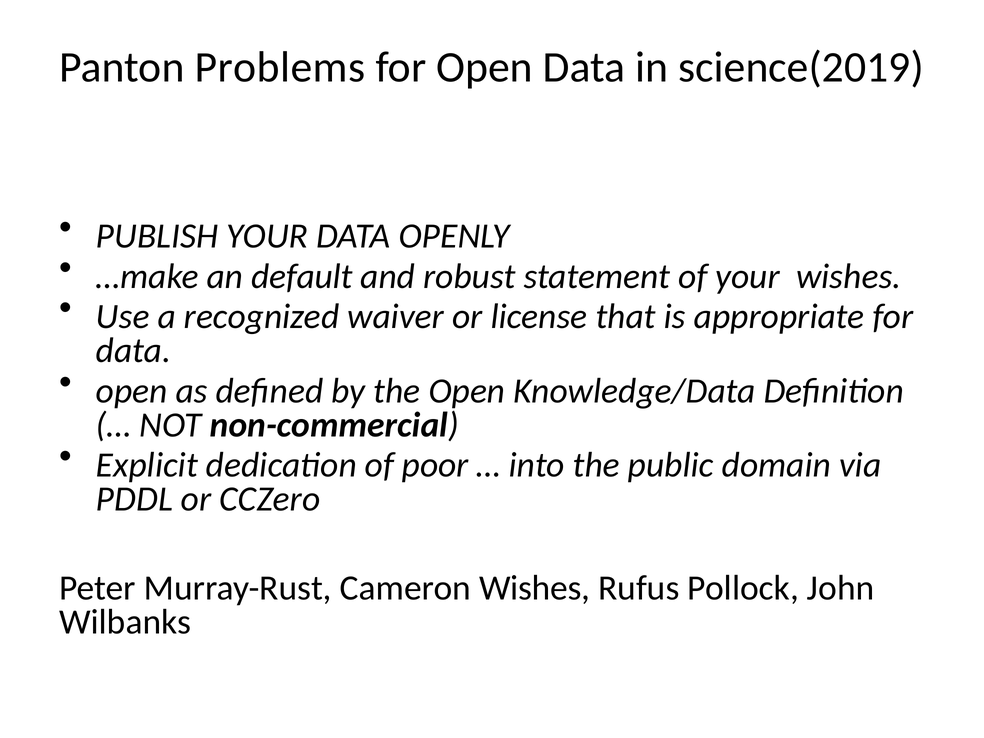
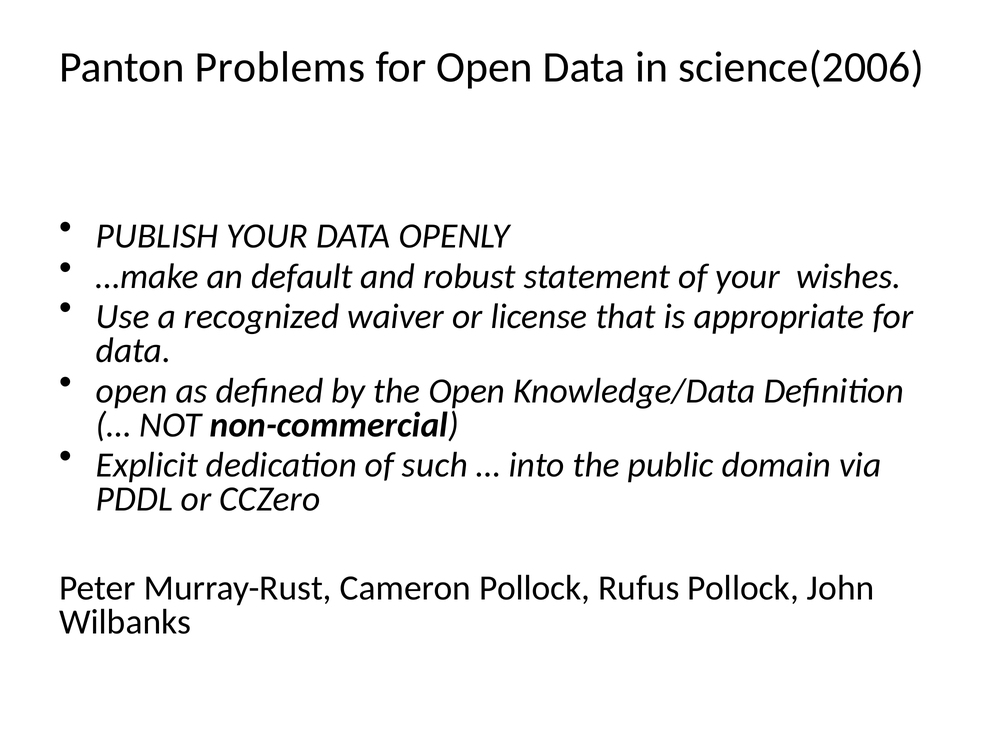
science(2019: science(2019 -> science(2006
poor: poor -> such
Cameron Wishes: Wishes -> Pollock
